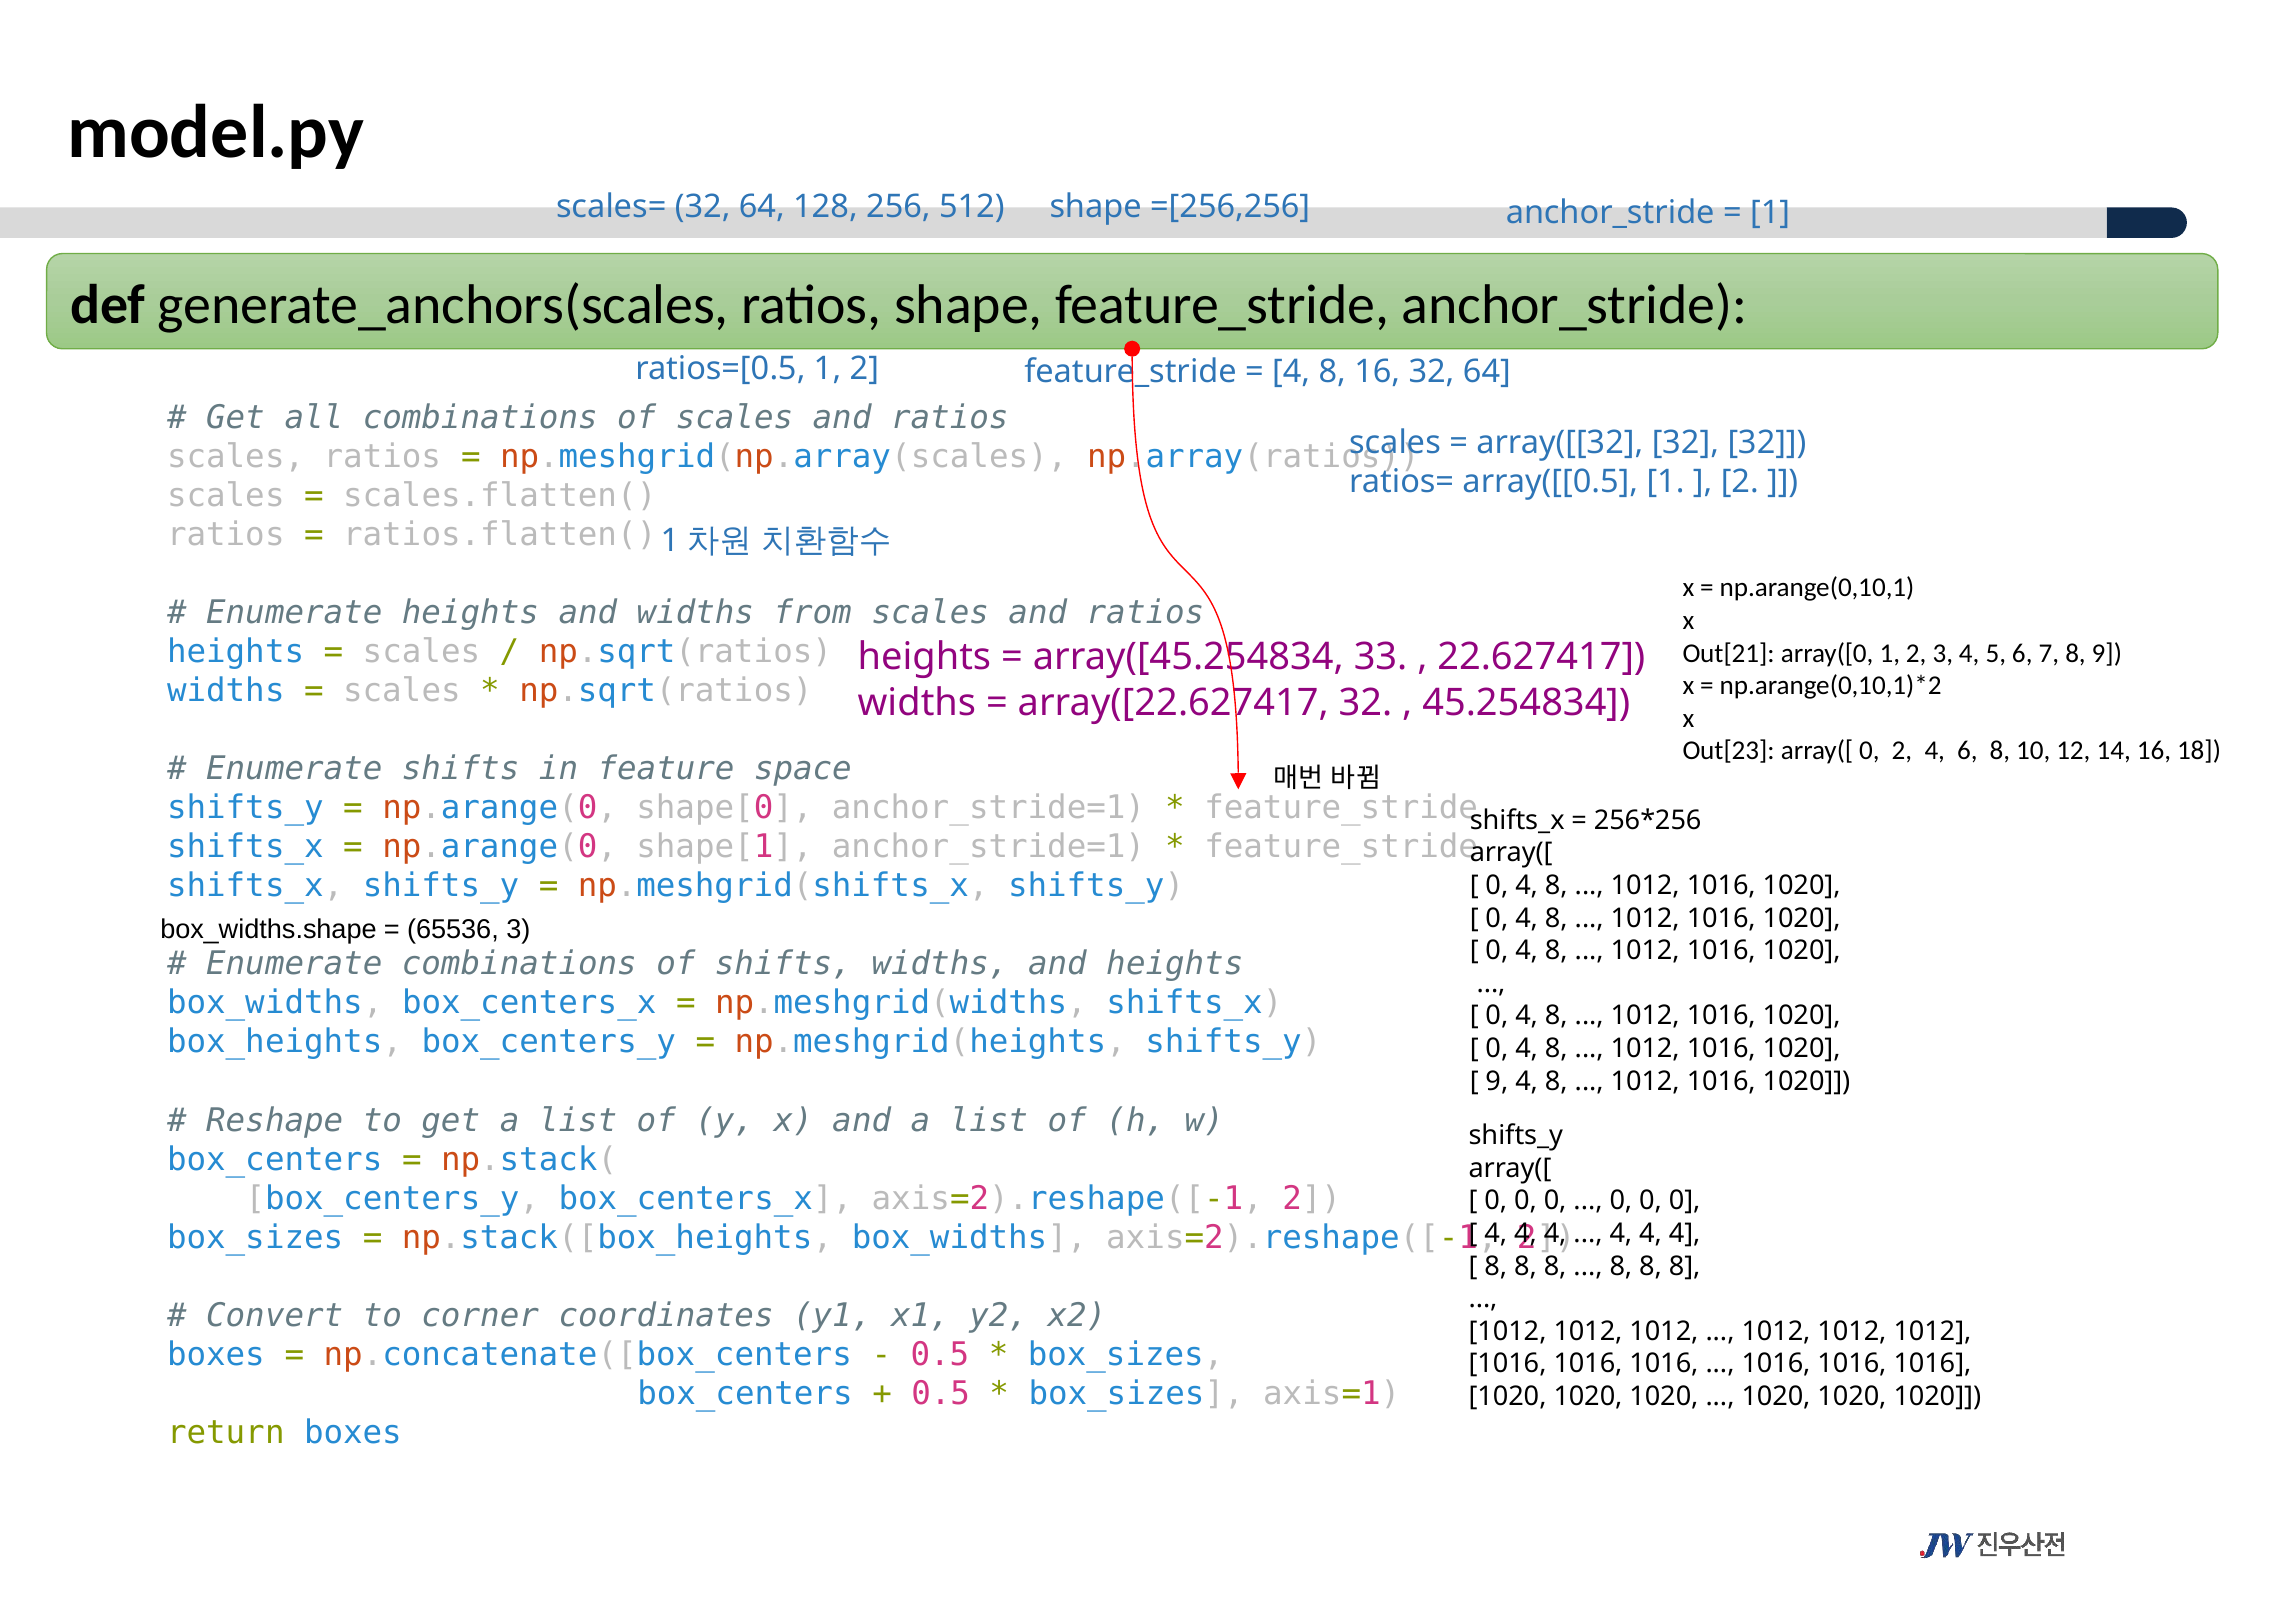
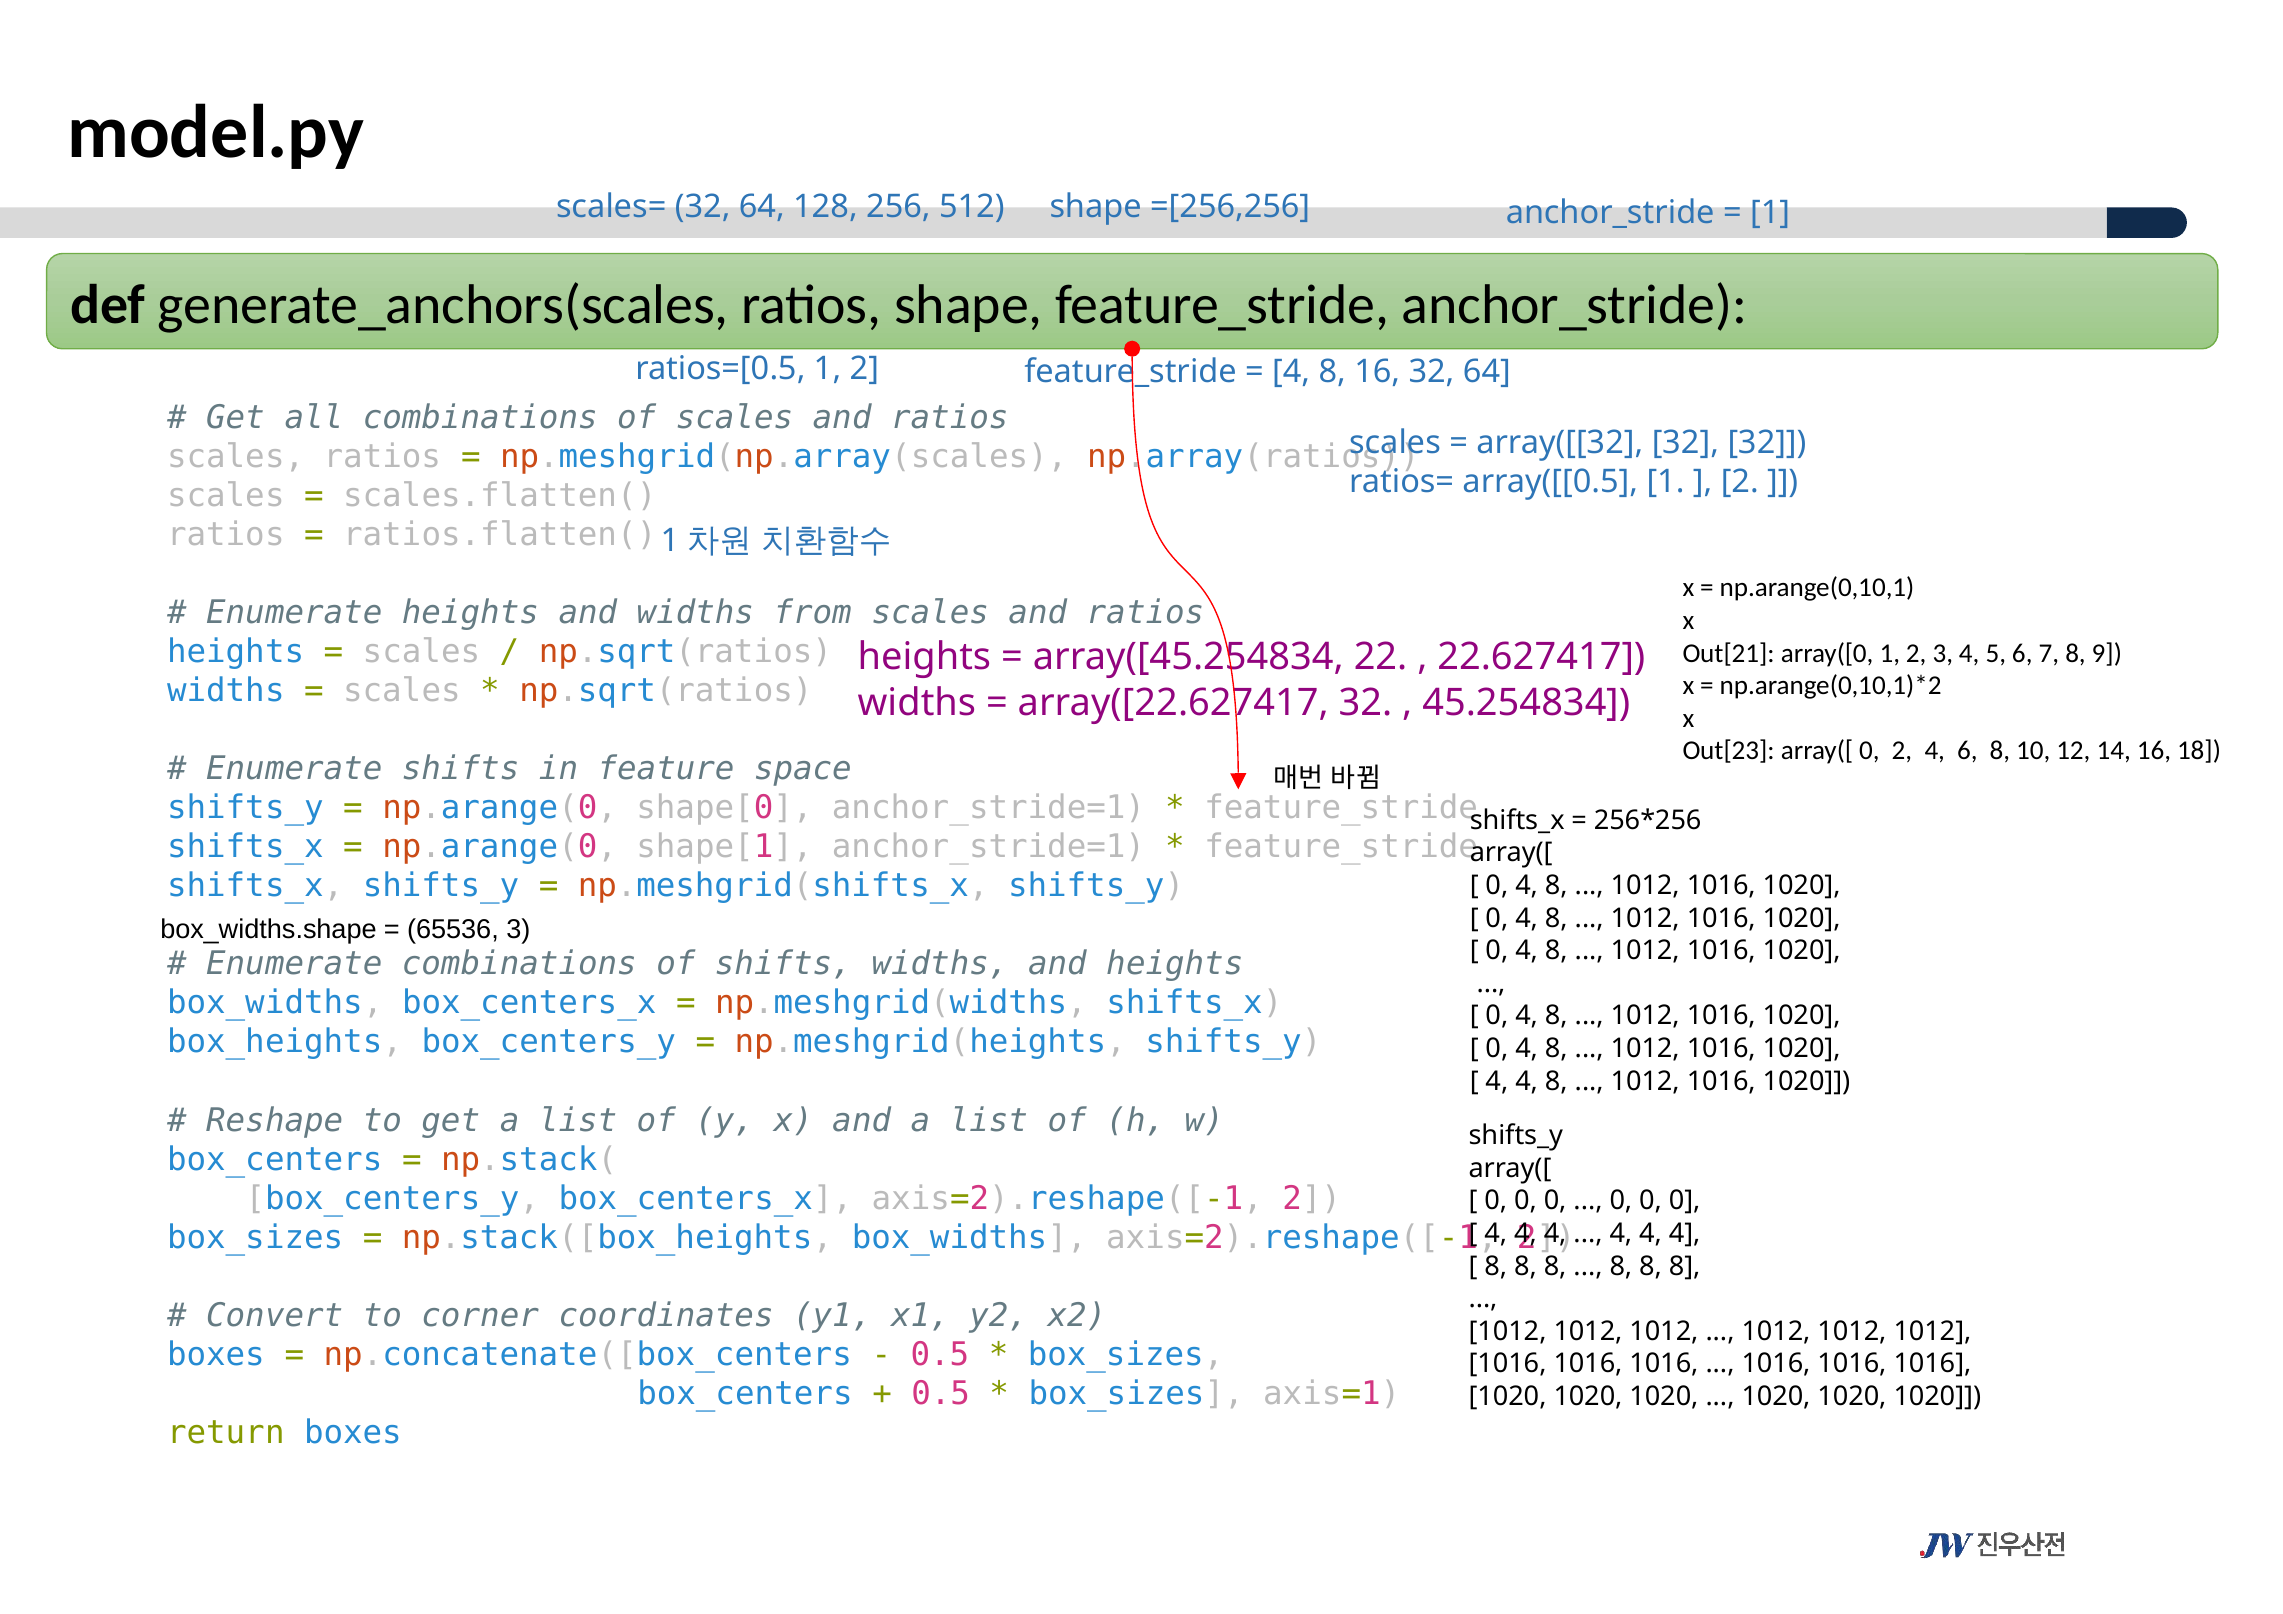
33: 33 -> 22
9 at (1497, 1081): 9 -> 4
